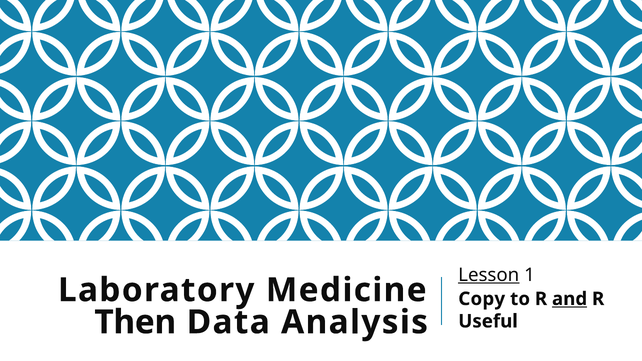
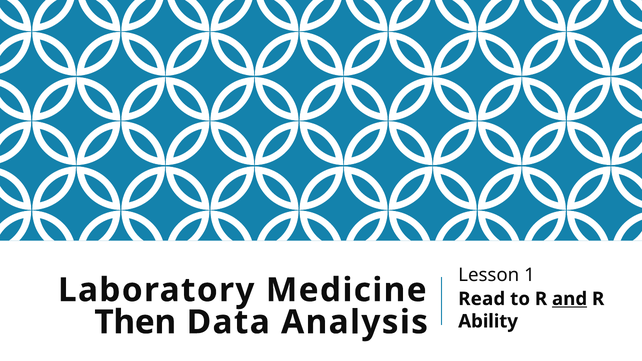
Lesson underline: present -> none
Copy: Copy -> Read
Useful: Useful -> Ability
